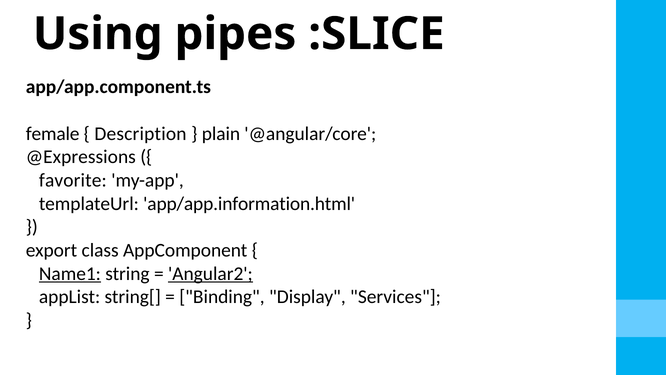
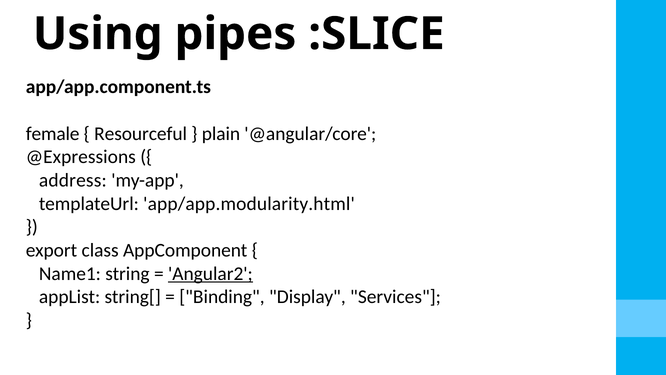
Description: Description -> Resourceful
favorite: favorite -> address
app/app.information.html: app/app.information.html -> app/app.modularity.html
Name1 underline: present -> none
